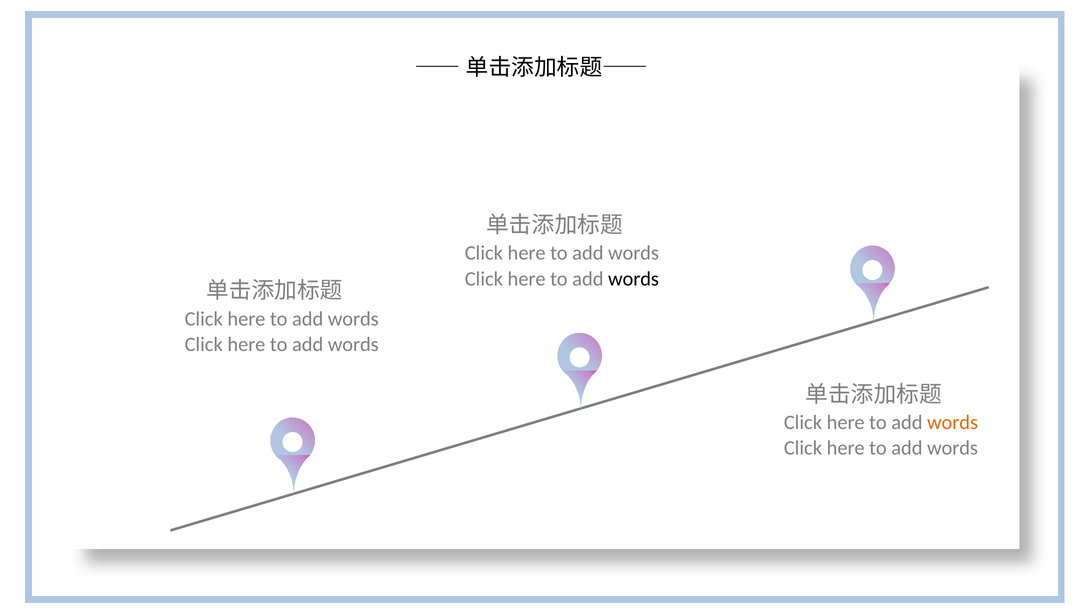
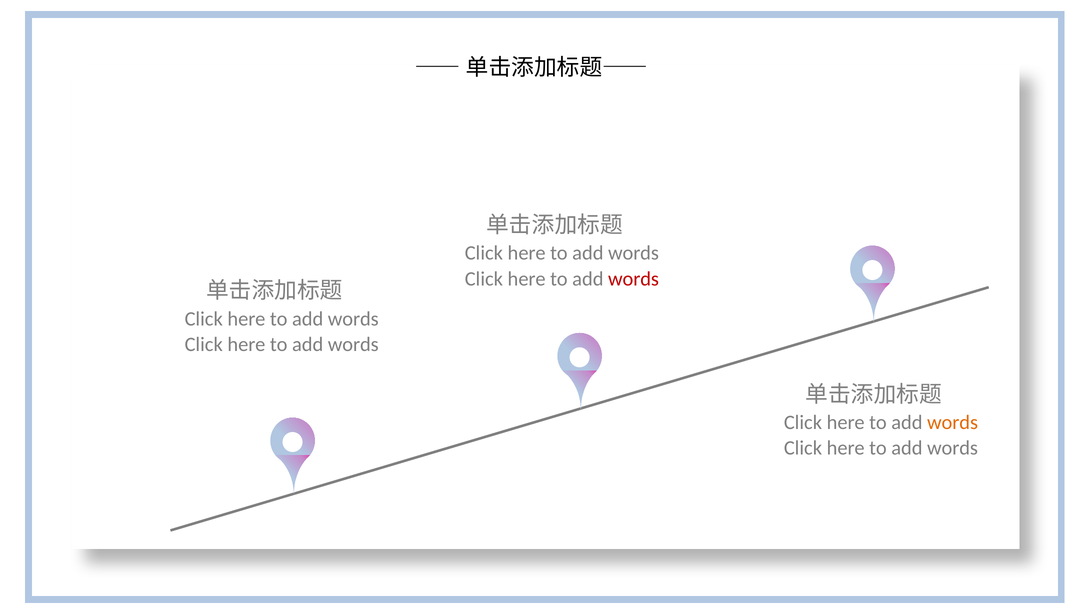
words at (634, 279) colour: black -> red
